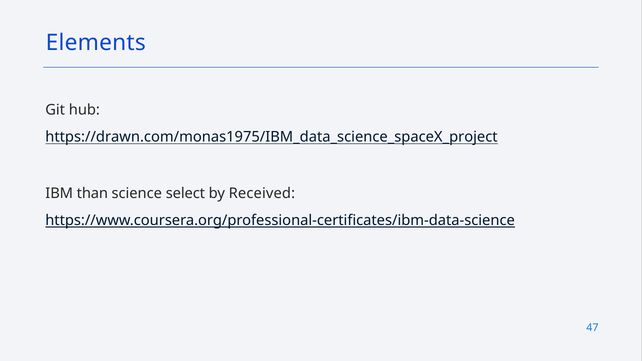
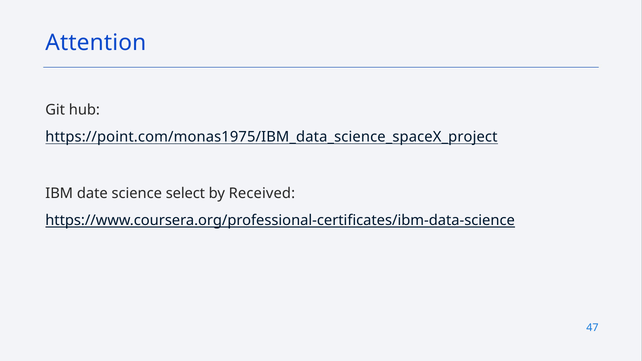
Elements: Elements -> Attention
https://drawn.com/monas1975/IBM_data_science_spaceX_project: https://drawn.com/monas1975/IBM_data_science_spaceX_project -> https://point.com/monas1975/IBM_data_science_spaceX_project
than: than -> date
